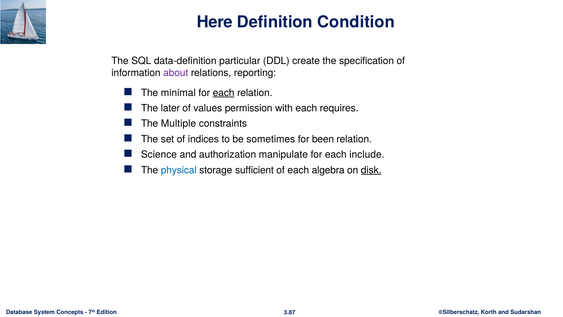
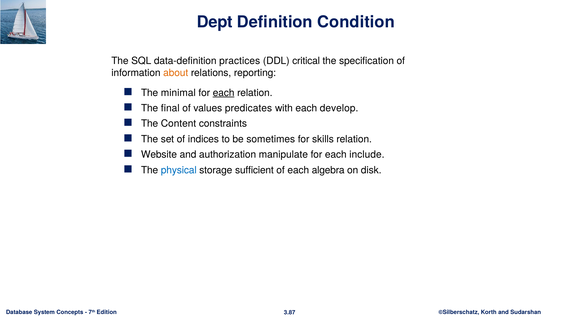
Here: Here -> Dept
particular: particular -> practices
create: create -> critical
about colour: purple -> orange
later: later -> final
permission: permission -> predicates
requires: requires -> develop
Multiple: Multiple -> Content
been: been -> skills
Science: Science -> Website
disk underline: present -> none
